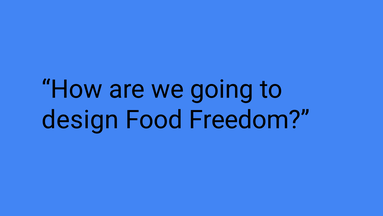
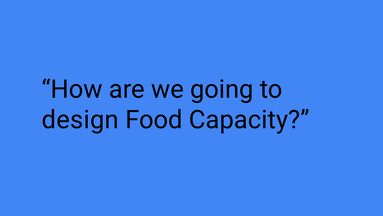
Freedom: Freedom -> Capacity
